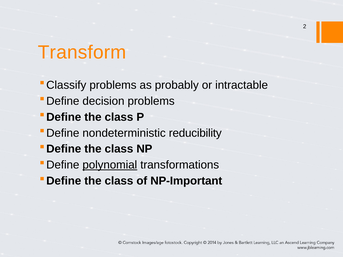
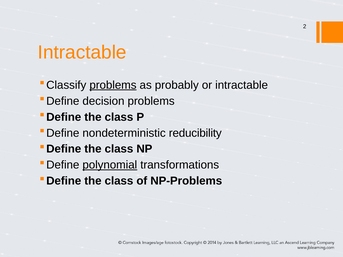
Transform at (82, 52): Transform -> Intractable
problems at (113, 85) underline: none -> present
NP-Important: NP-Important -> NP-Problems
